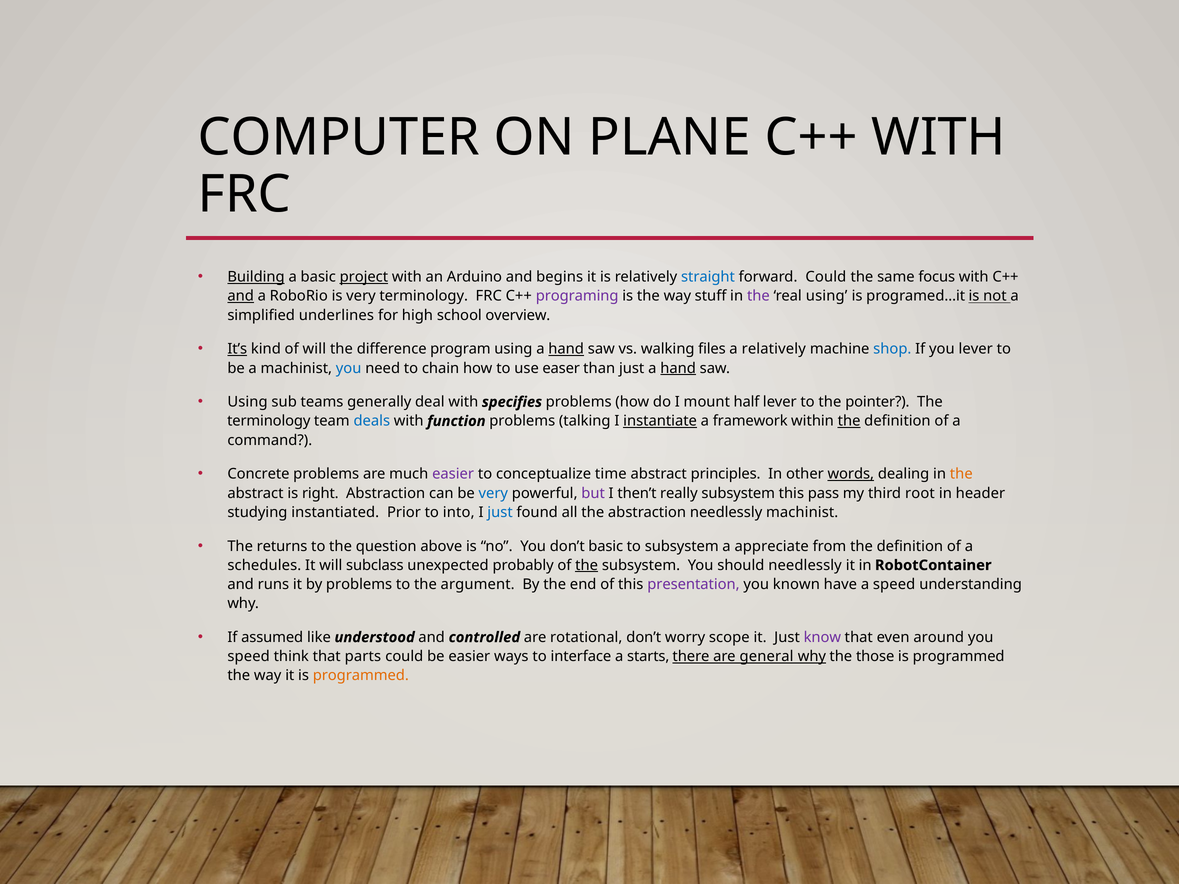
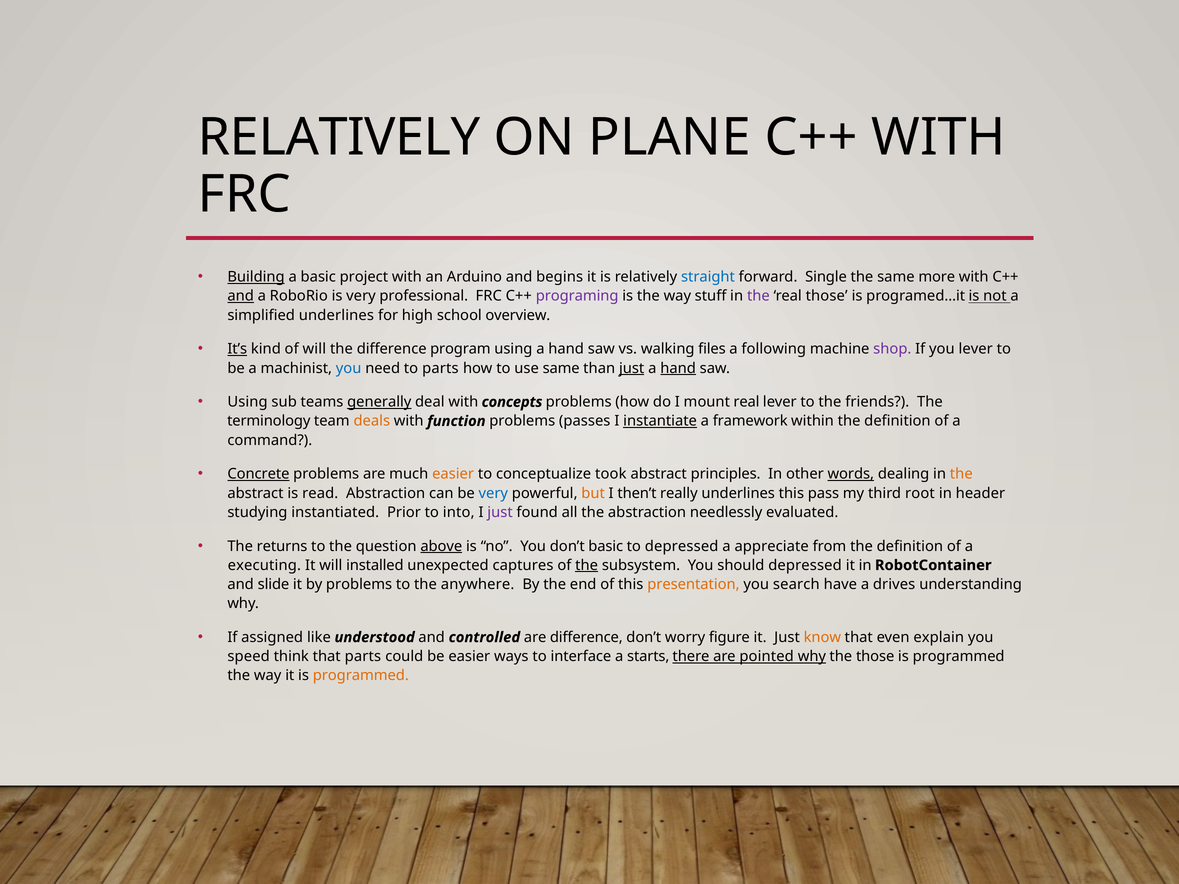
COMPUTER at (339, 138): COMPUTER -> RELATIVELY
project underline: present -> none
forward Could: Could -> Single
focus: focus -> more
very terminology: terminology -> professional
real using: using -> those
hand at (566, 349) underline: present -> none
a relatively: relatively -> following
shop colour: blue -> purple
to chain: chain -> parts
use easer: easer -> same
just at (632, 368) underline: none -> present
generally underline: none -> present
specifies: specifies -> concepts
mount half: half -> real
pointer: pointer -> friends
deals colour: blue -> orange
talking: talking -> passes
the at (849, 421) underline: present -> none
Concrete underline: none -> present
easier at (453, 474) colour: purple -> orange
time: time -> took
right: right -> read
but colour: purple -> orange
really subsystem: subsystem -> underlines
just at (500, 512) colour: blue -> purple
needlessly machinist: machinist -> evaluated
above underline: none -> present
to subsystem: subsystem -> depressed
schedules: schedules -> executing
subclass: subclass -> installed
probably: probably -> captures
should needlessly: needlessly -> depressed
runs: runs -> slide
argument: argument -> anywhere
presentation colour: purple -> orange
known: known -> search
a speed: speed -> drives
assumed: assumed -> assigned
are rotational: rotational -> difference
scope: scope -> figure
know colour: purple -> orange
around: around -> explain
general: general -> pointed
